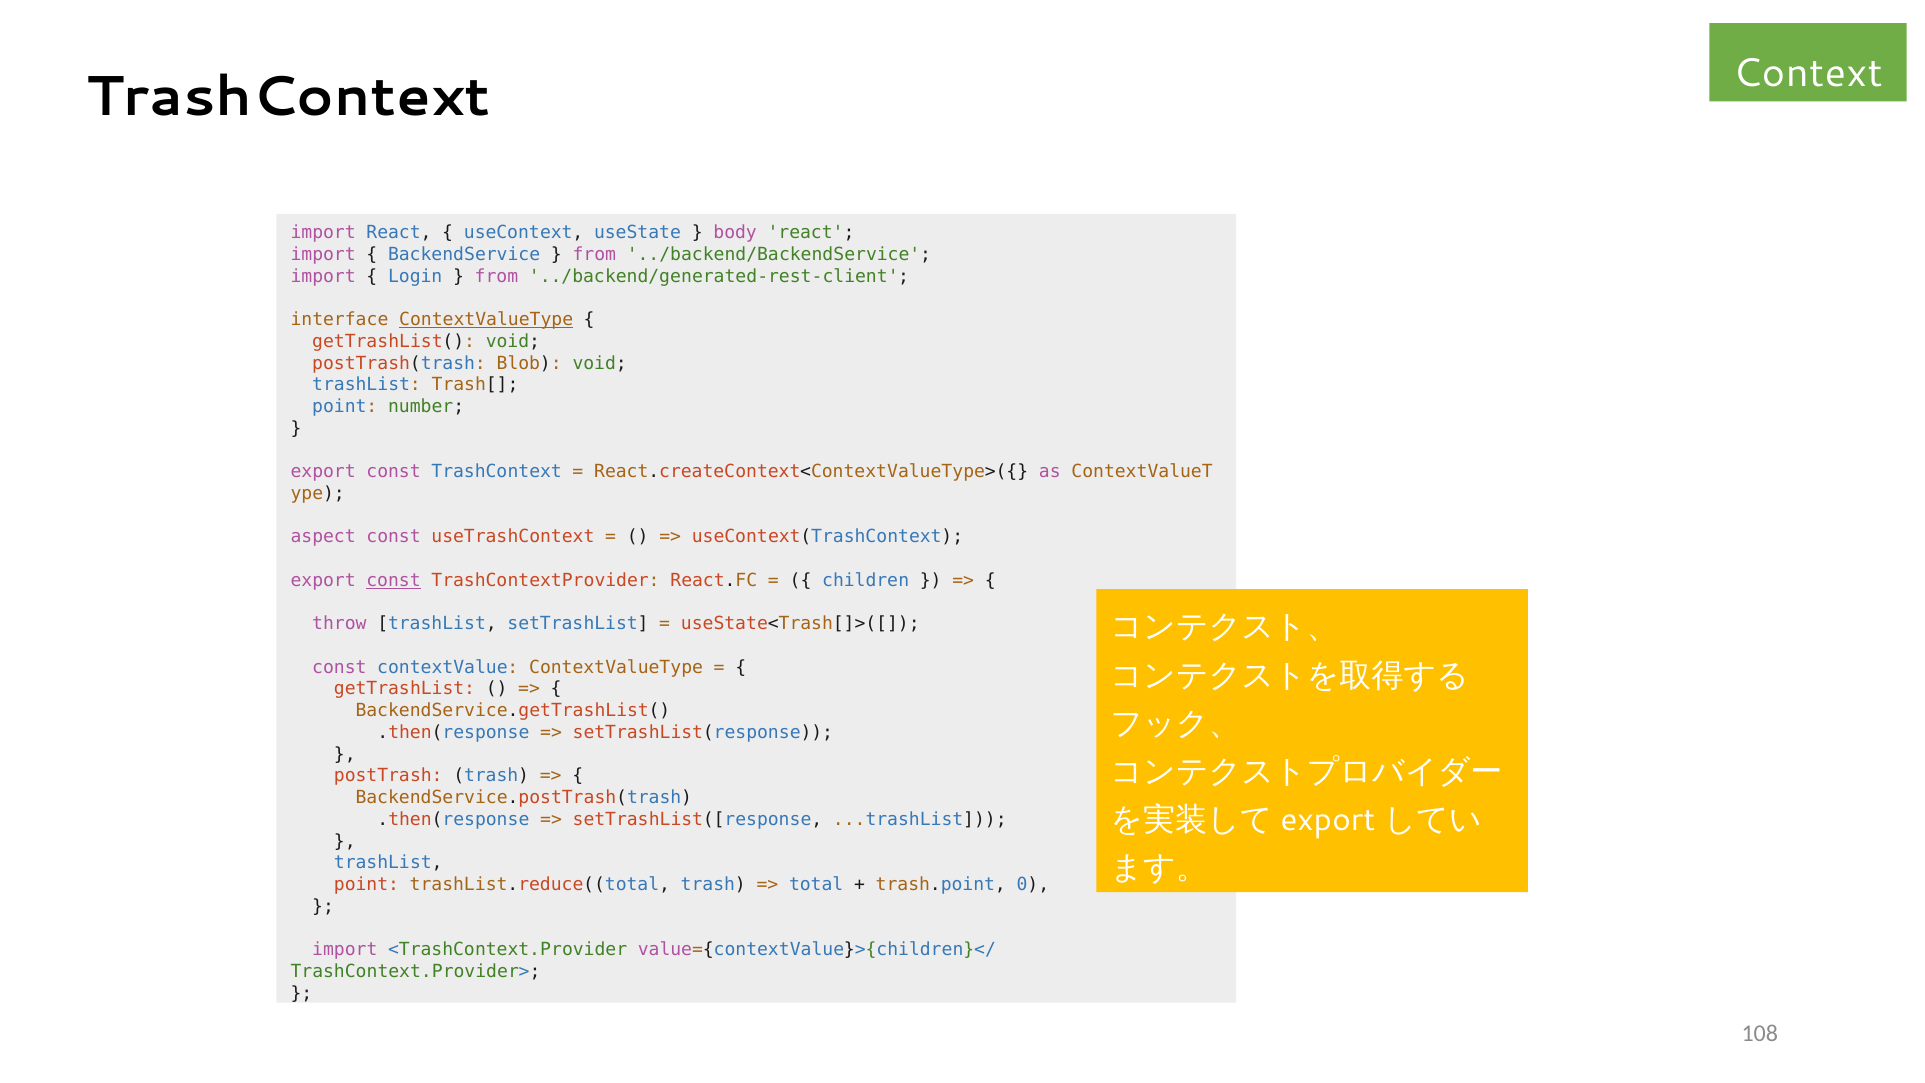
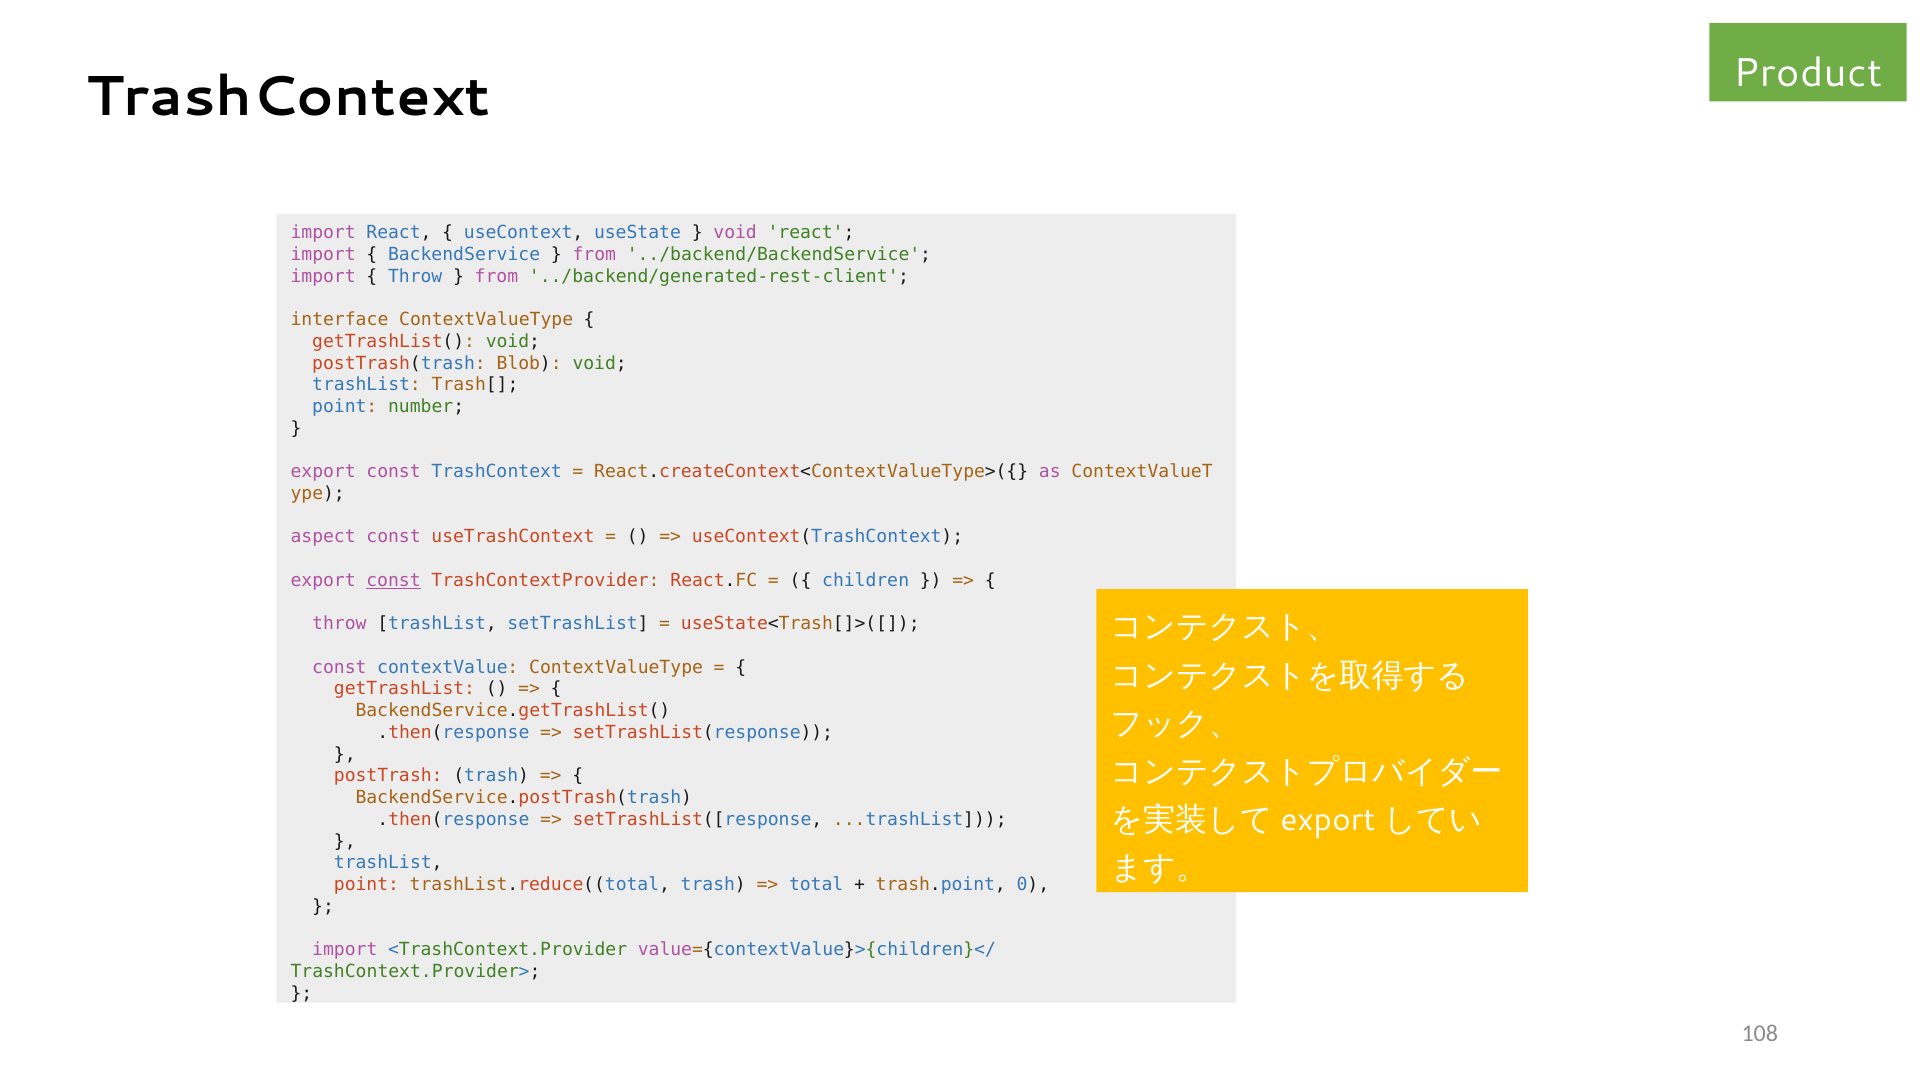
Context: Context -> Product
body at (735, 233): body -> void
Login at (415, 276): Login -> Throw
ContextValueType at (486, 320) underline: present -> none
